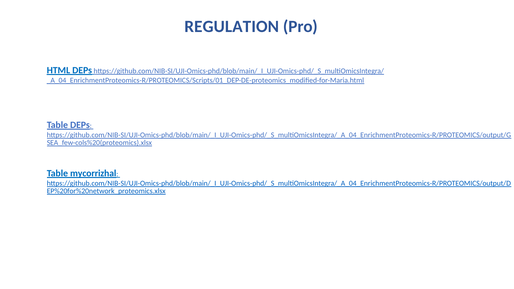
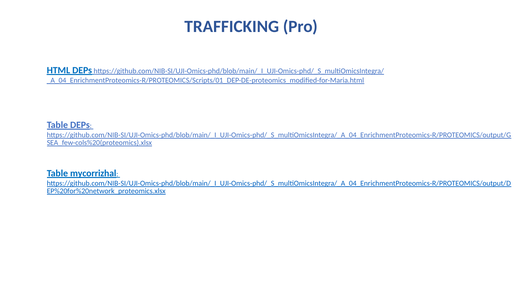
REGULATION: REGULATION -> TRAFFICKING
